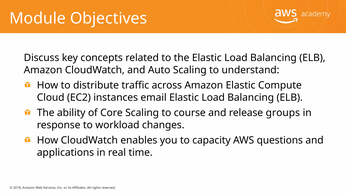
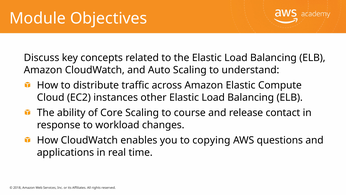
email: email -> other
groups: groups -> contact
capacity: capacity -> copying
